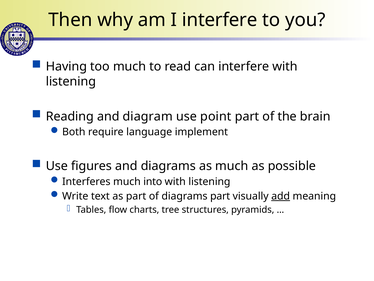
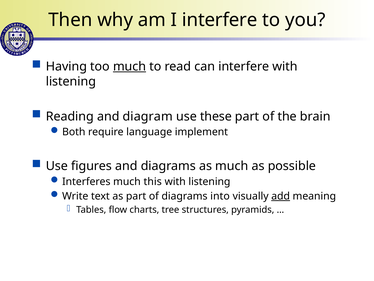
much at (130, 66) underline: none -> present
point: point -> these
into: into -> this
diagrams part: part -> into
